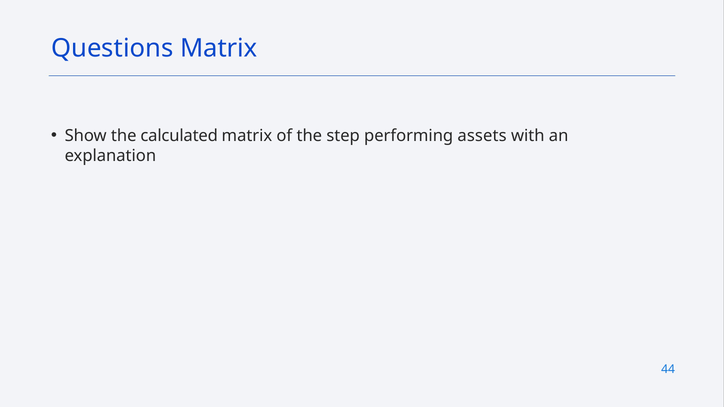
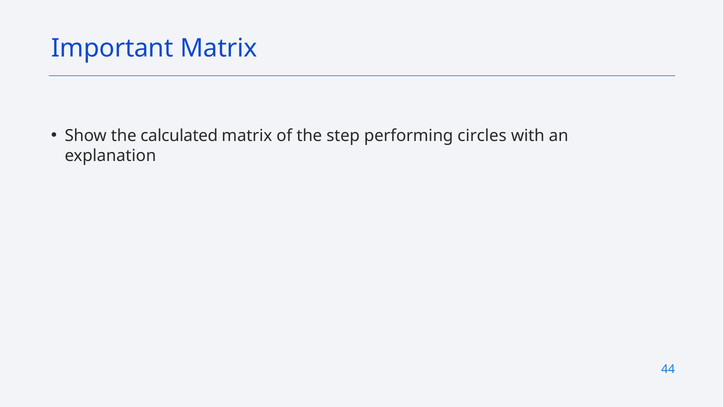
Questions: Questions -> Important
assets: assets -> circles
